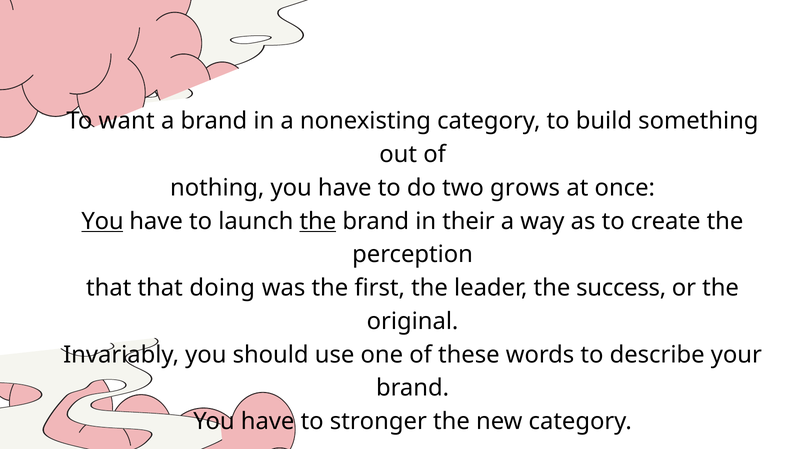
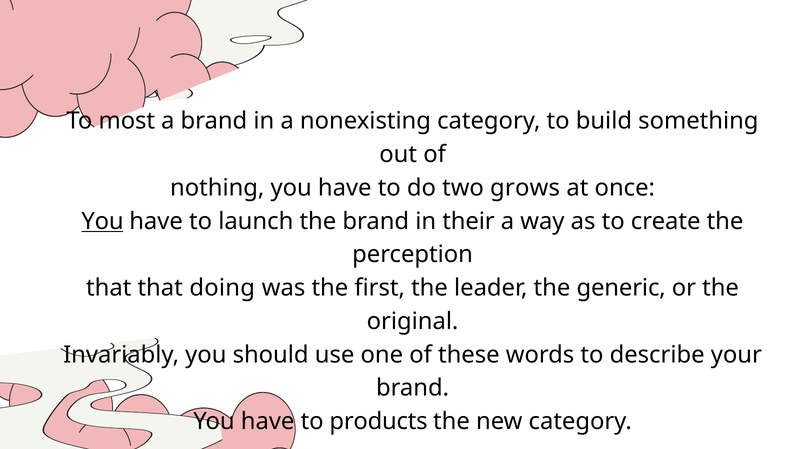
want: want -> most
the at (318, 221) underline: present -> none
success: success -> generic
stronger: stronger -> products
